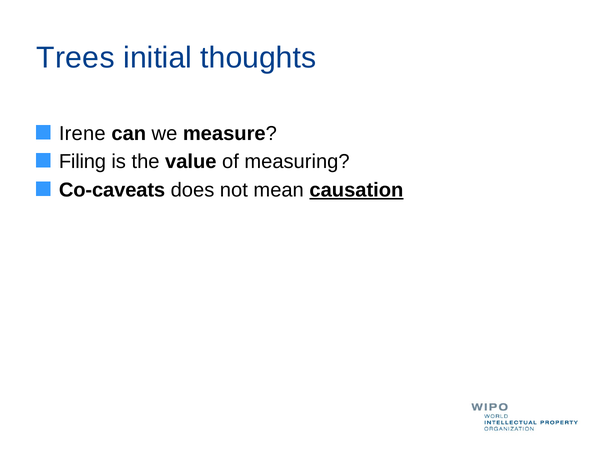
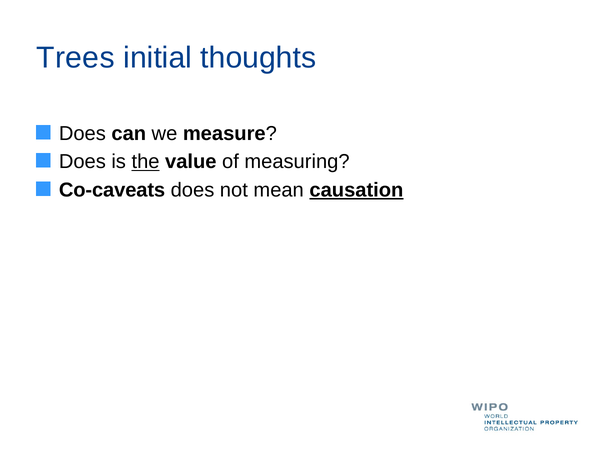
Irene at (82, 134): Irene -> Does
Filing at (82, 162): Filing -> Does
the underline: none -> present
